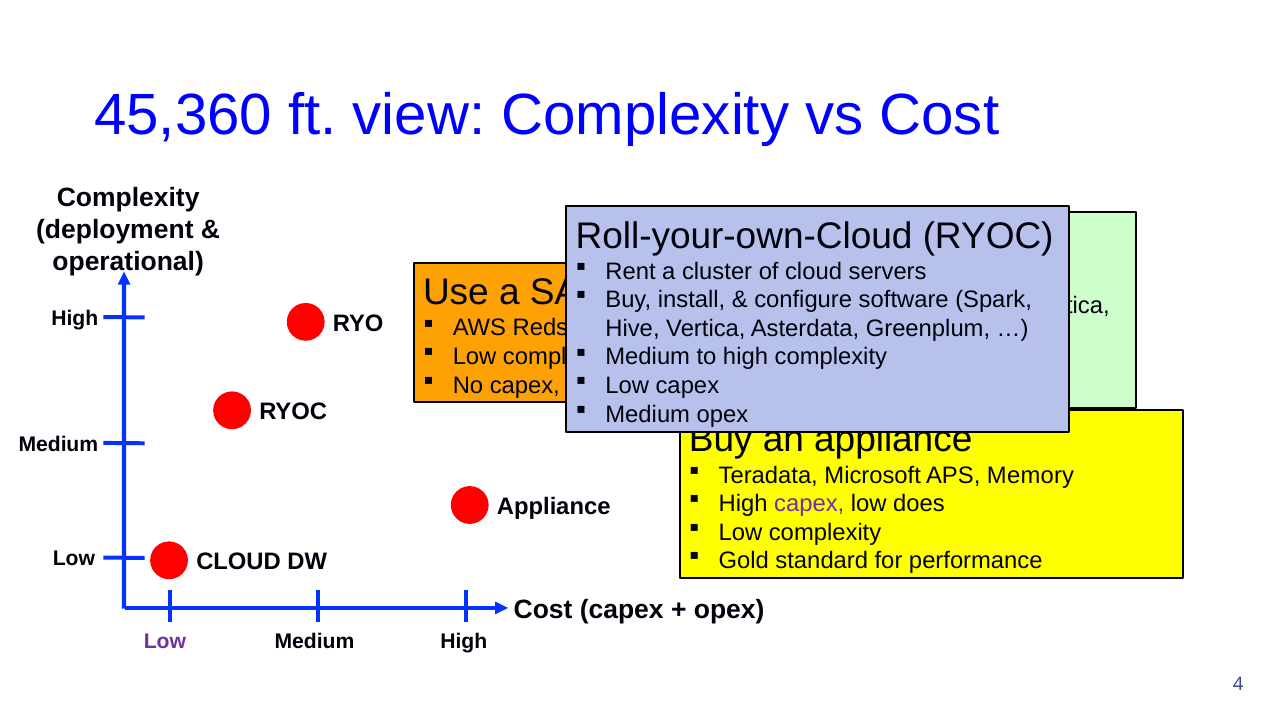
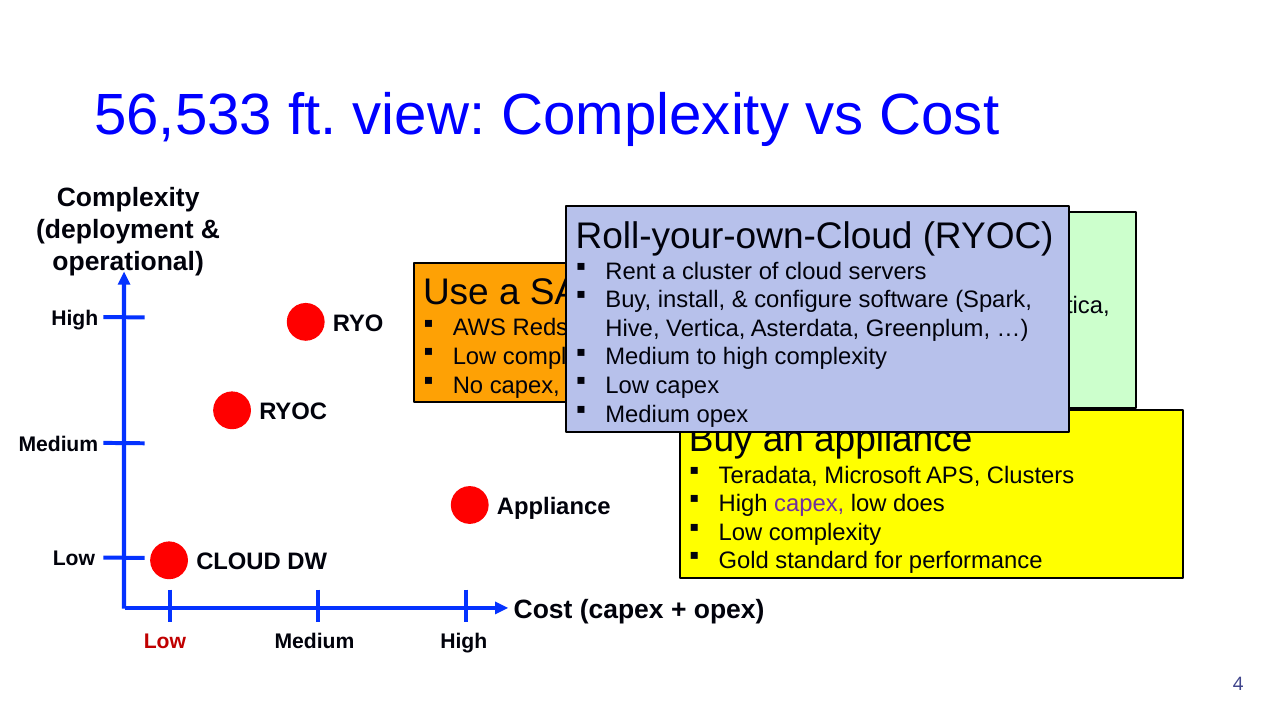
45,360: 45,360 -> 56,533
Memory: Memory -> Clusters
Low at (165, 641) colour: purple -> red
